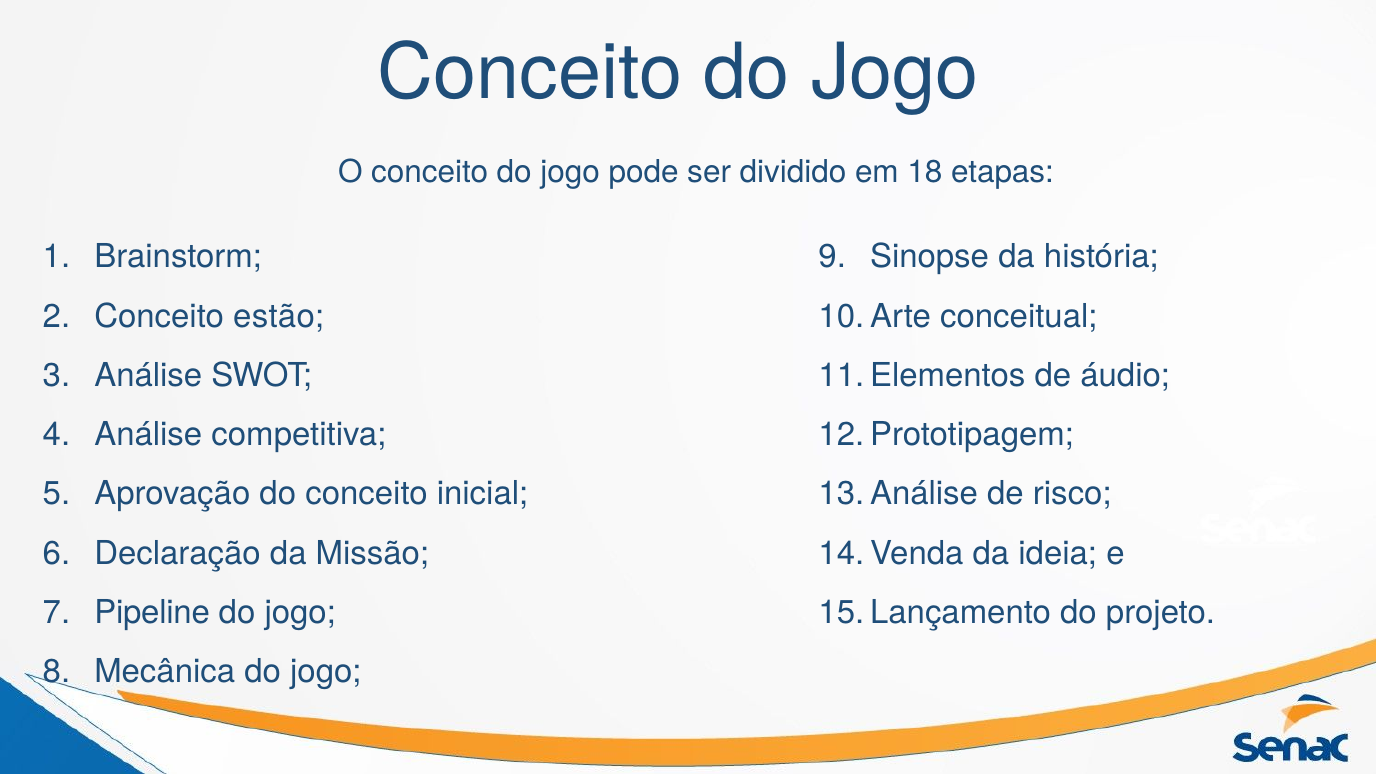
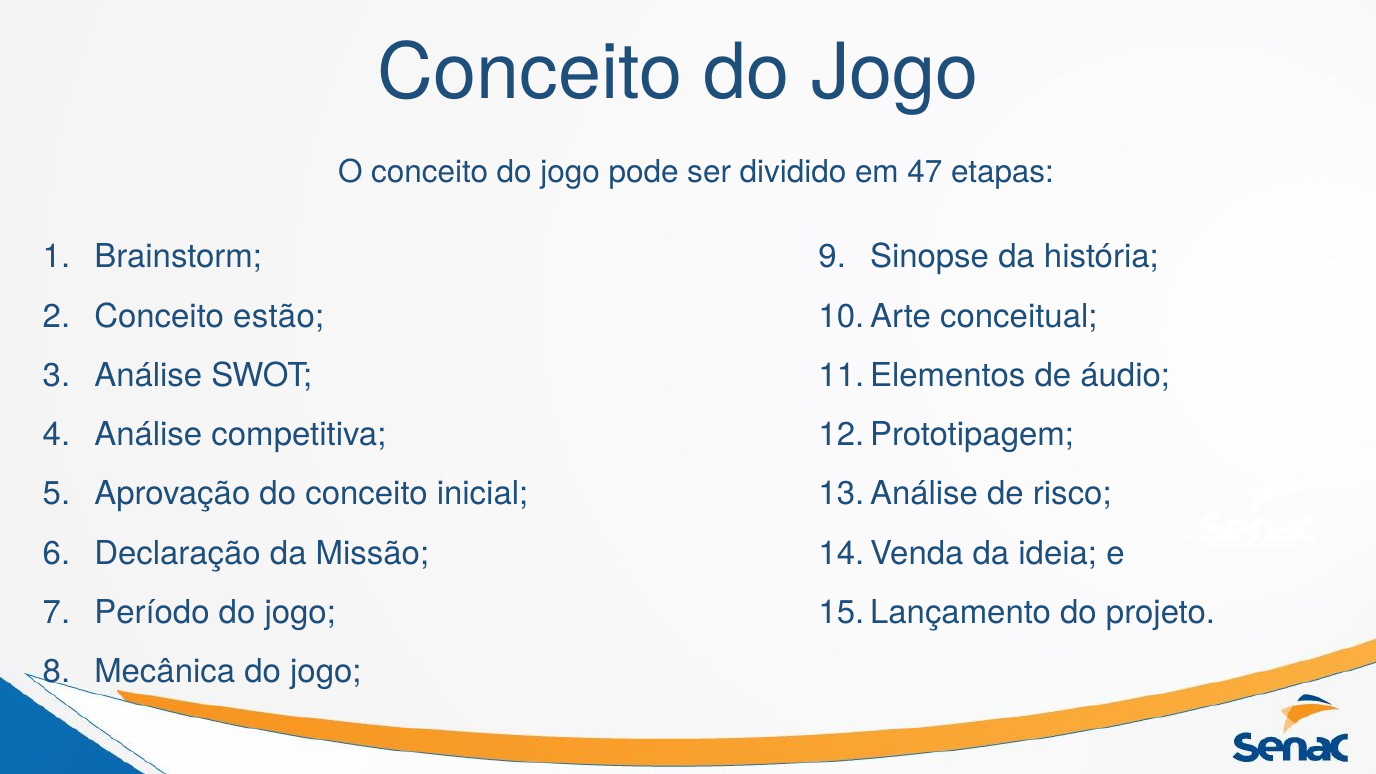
18: 18 -> 47
Pipeline: Pipeline -> Período
